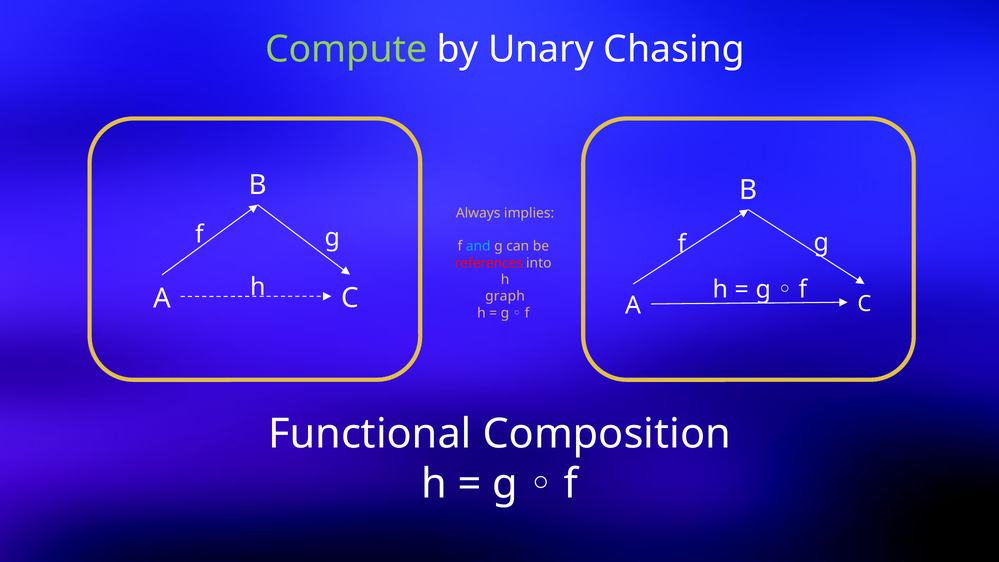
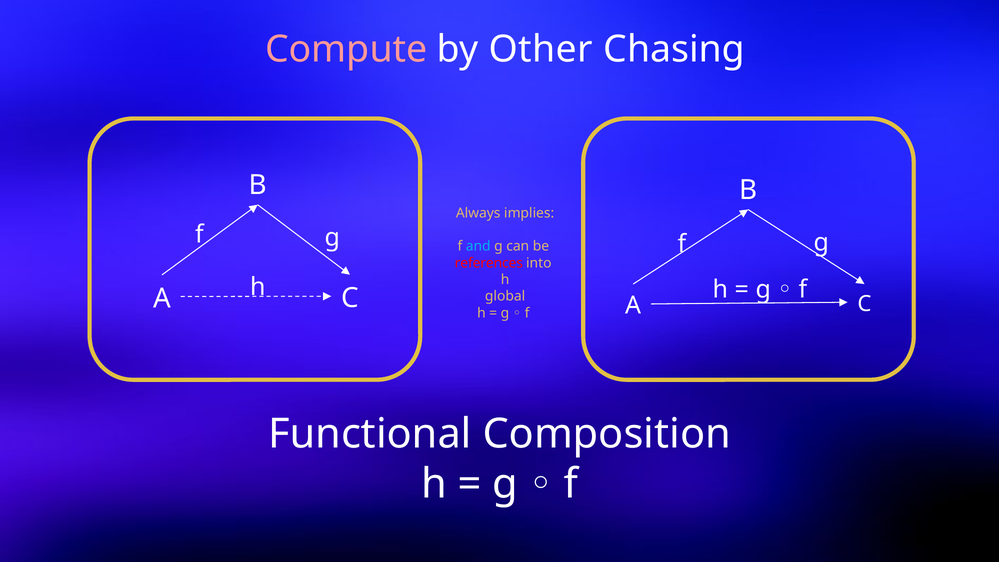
Compute colour: light green -> pink
Unary: Unary -> Other
graph: graph -> global
